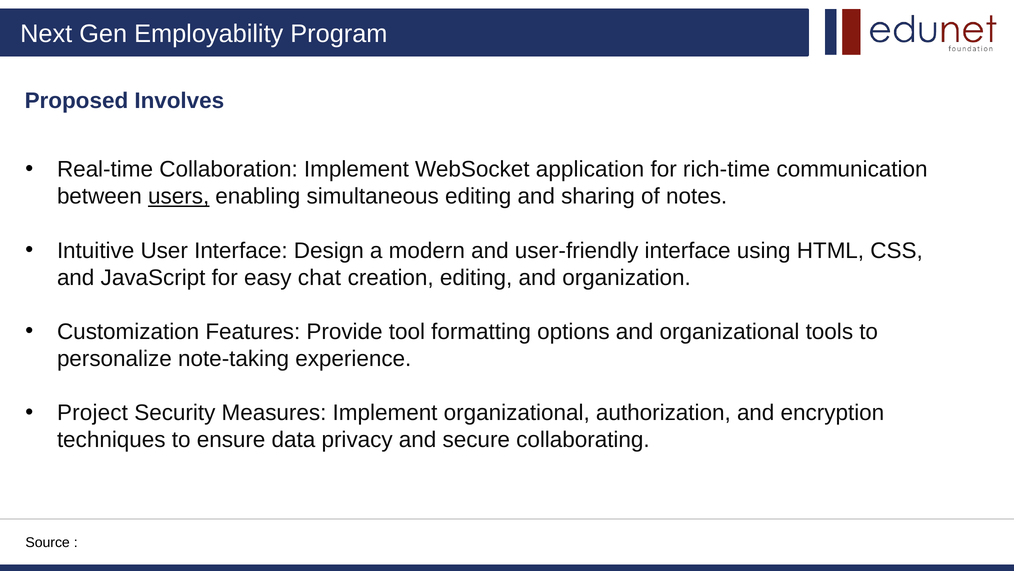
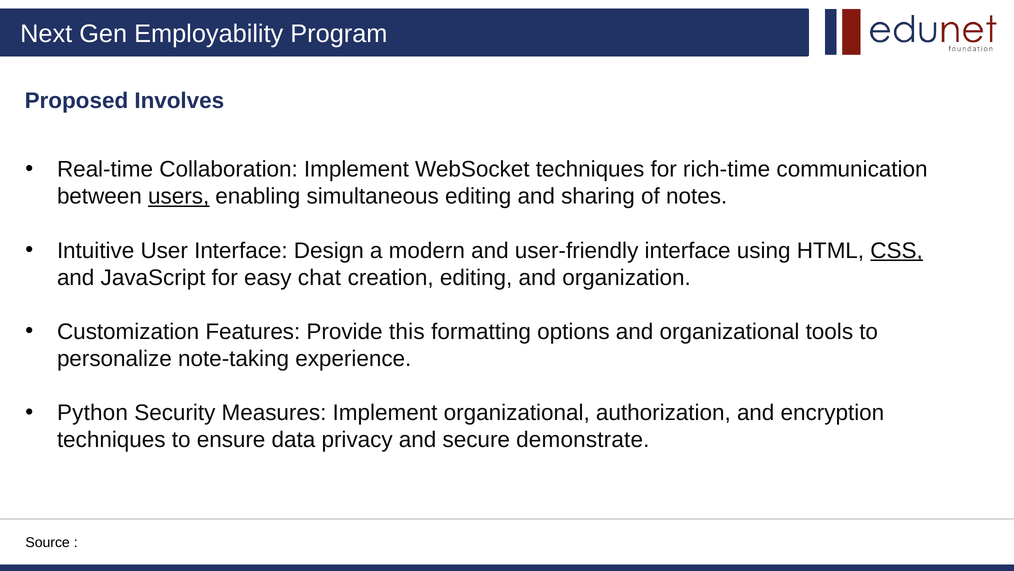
WebSocket application: application -> techniques
CSS underline: none -> present
tool: tool -> this
Project: Project -> Python
collaborating: collaborating -> demonstrate
